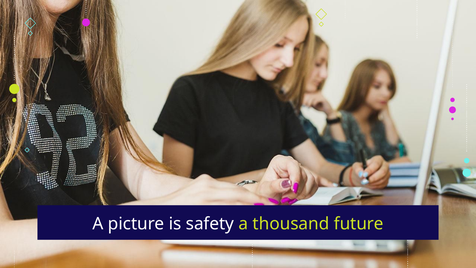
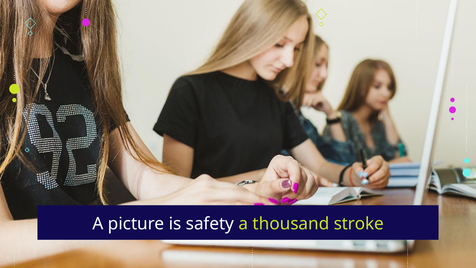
future: future -> stroke
